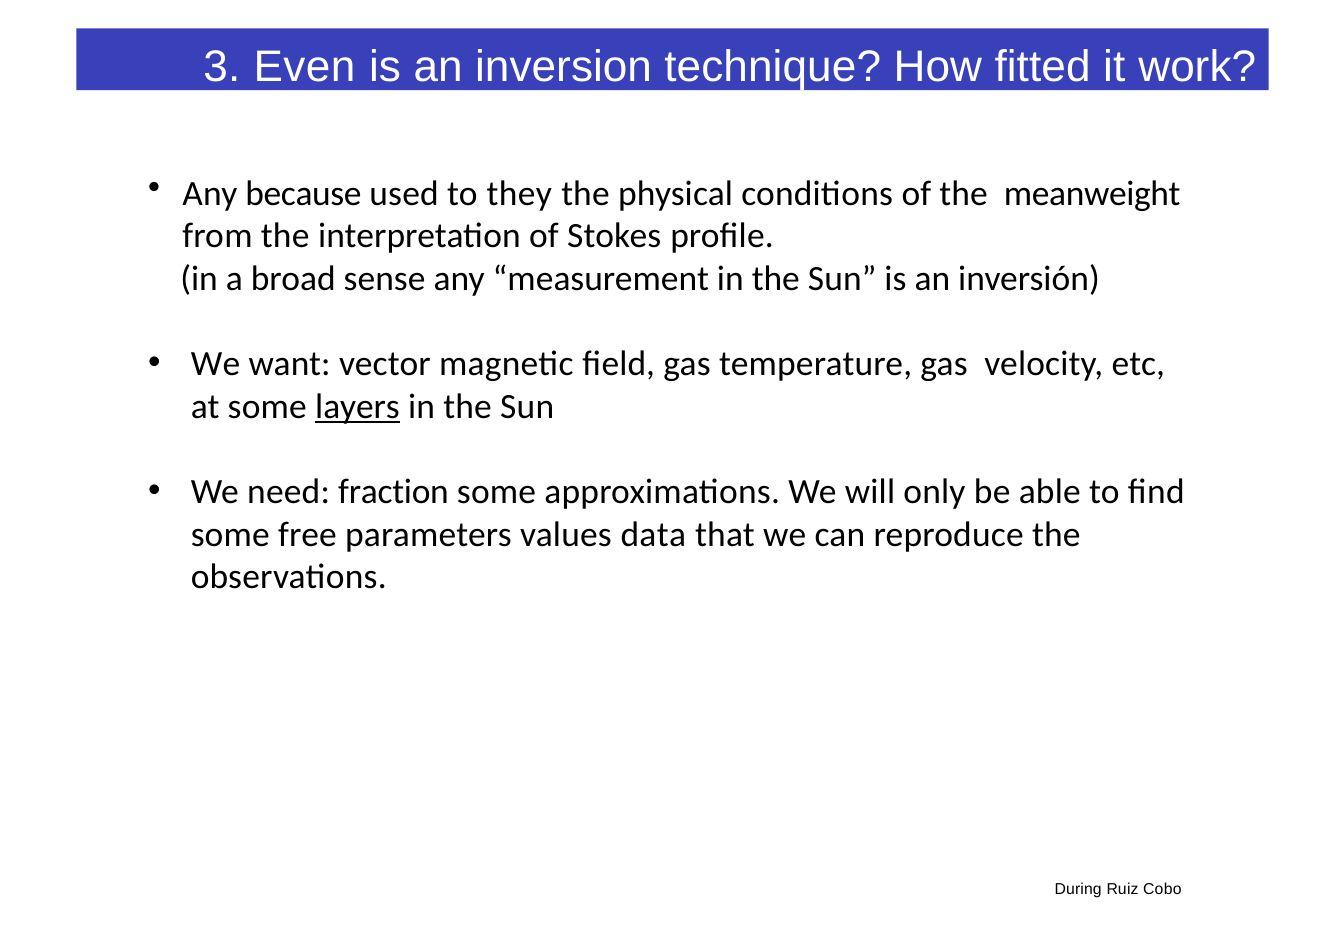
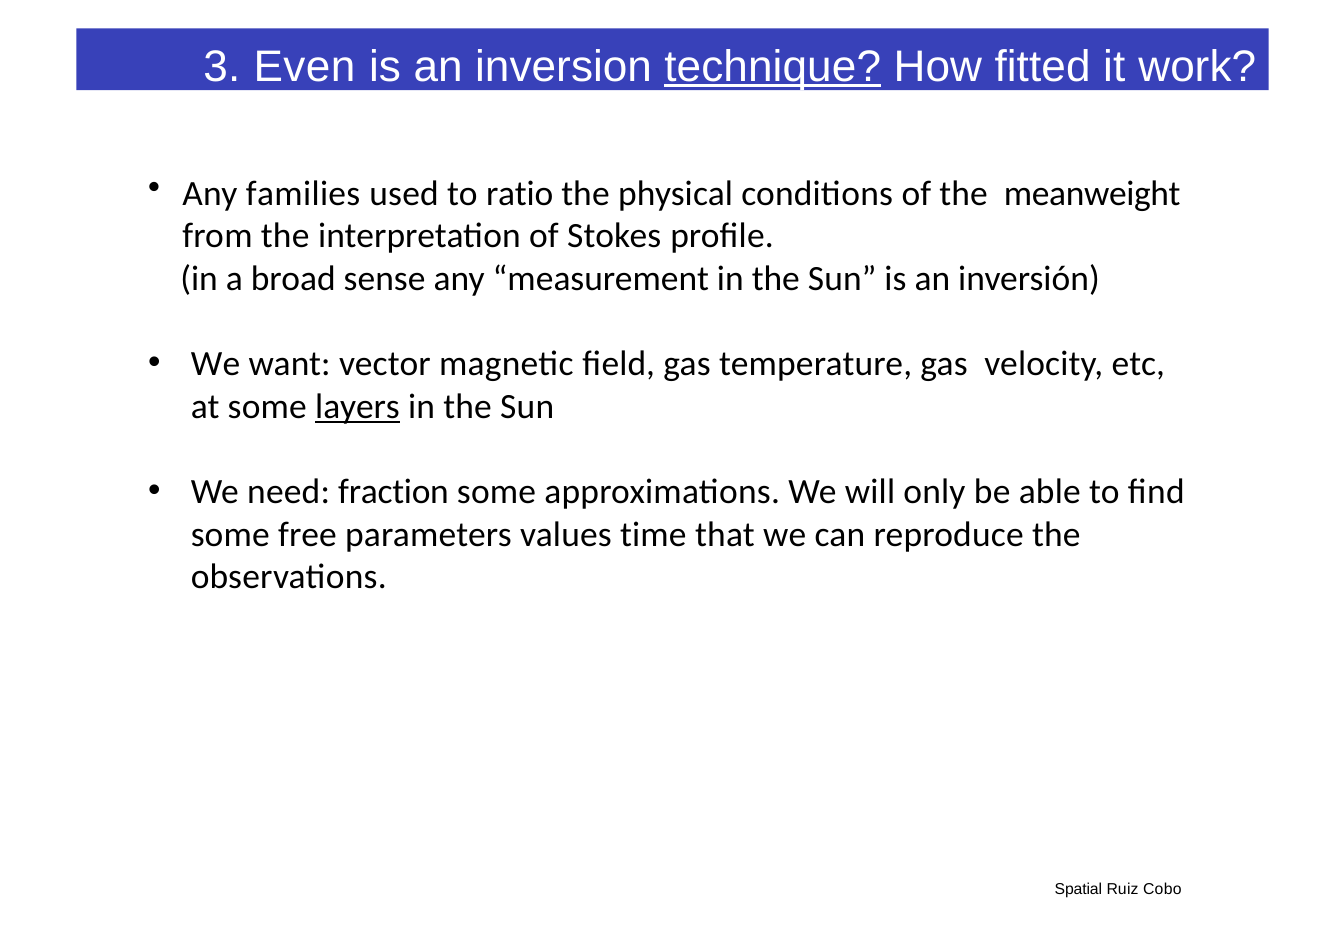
technique underline: none -> present
because: because -> families
they: they -> ratio
data: data -> time
During: During -> Spatial
